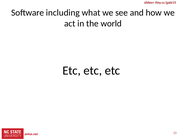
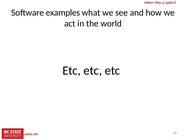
including: including -> examples
